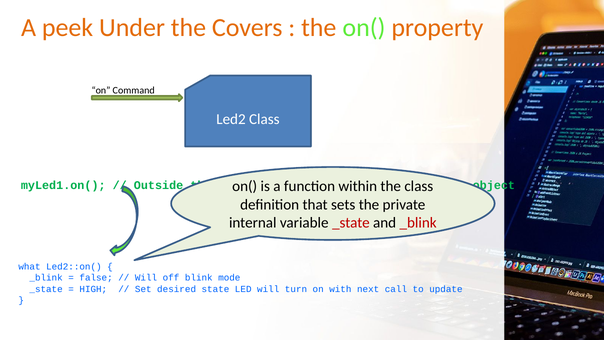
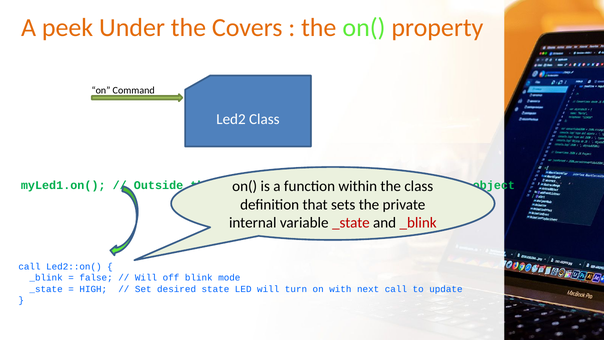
what at (29, 267): what -> call
